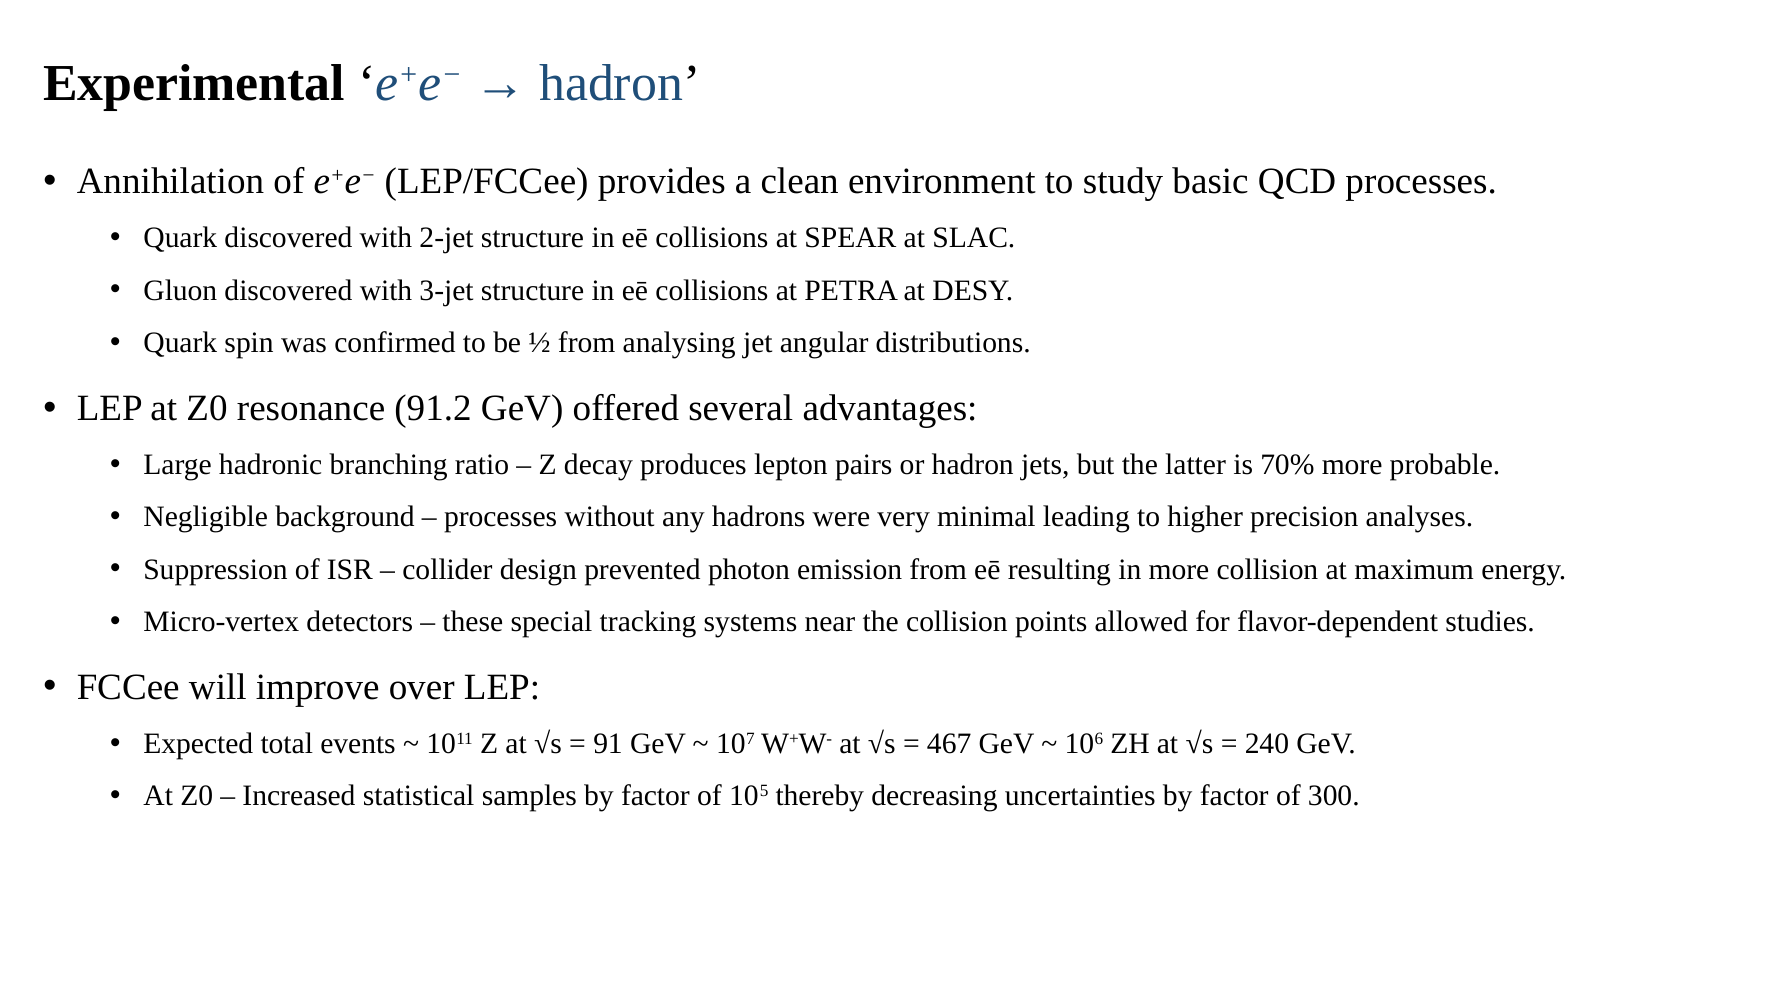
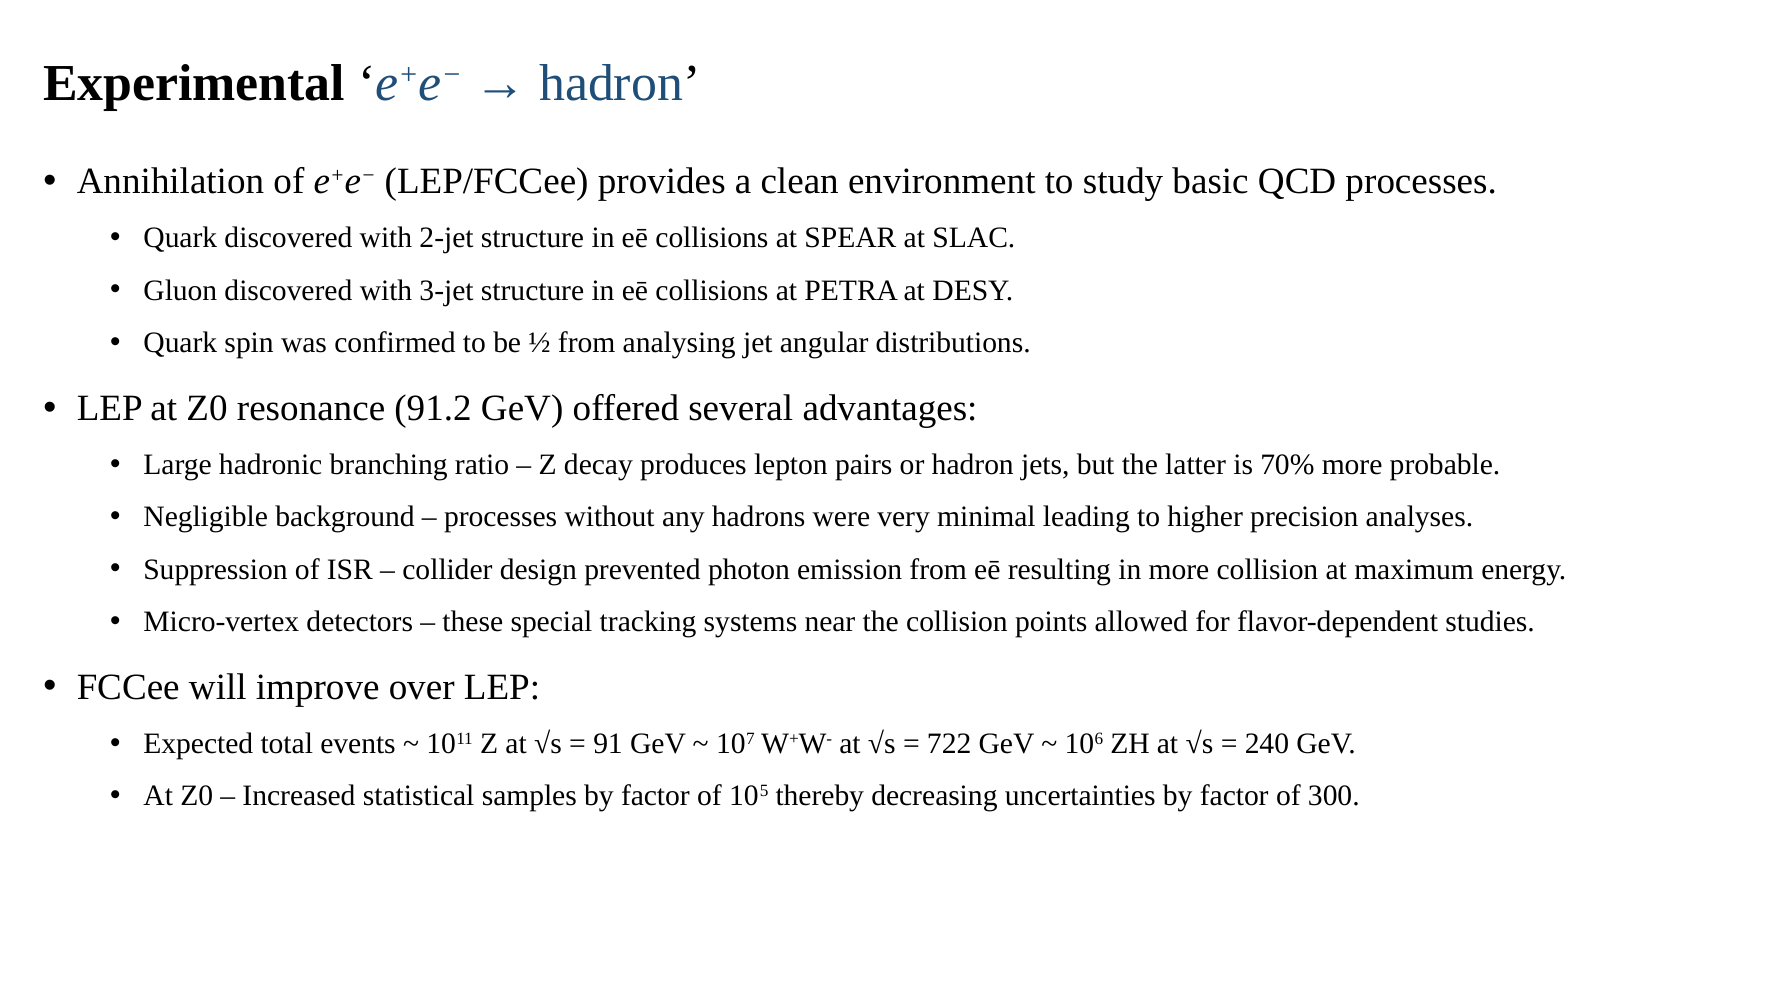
467: 467 -> 722
